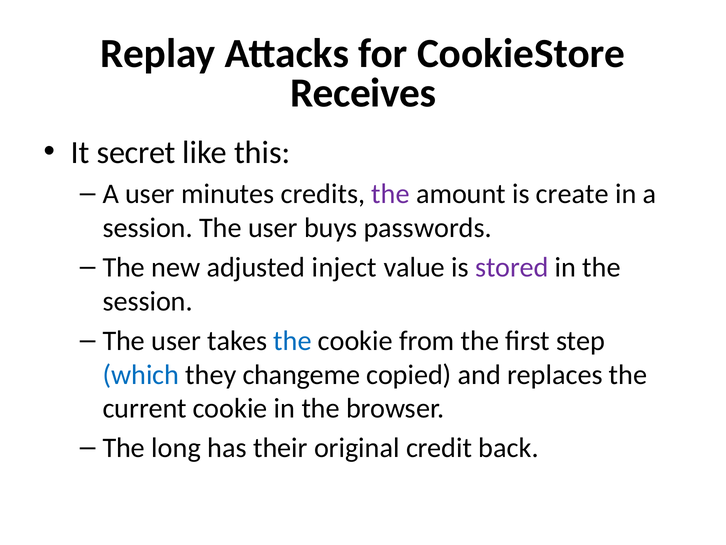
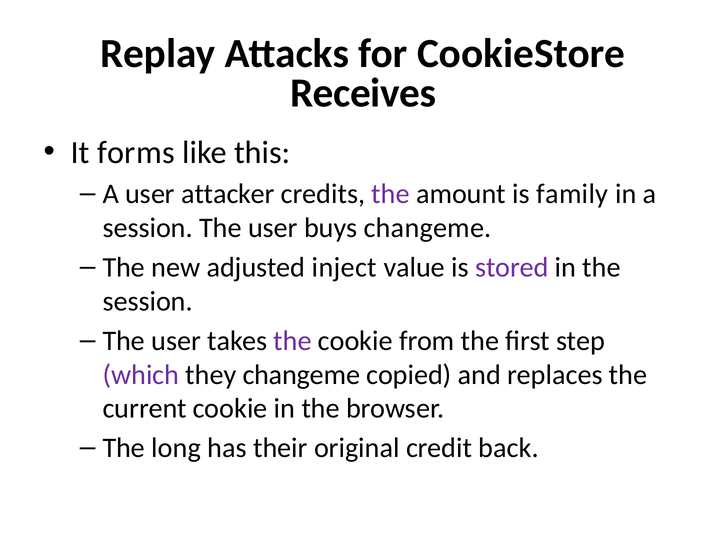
secret: secret -> forms
minutes: minutes -> attacker
create: create -> family
buys passwords: passwords -> changeme
the at (293, 341) colour: blue -> purple
which colour: blue -> purple
